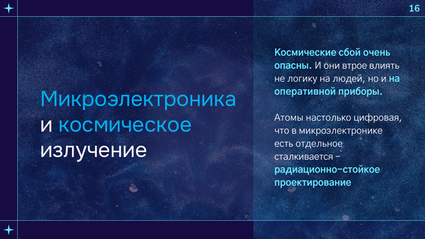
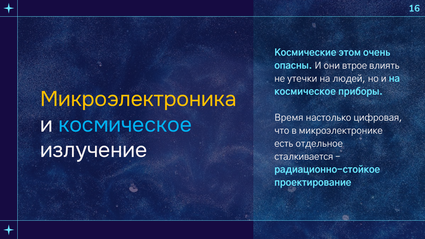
сбой: сбой -> этом
логику: логику -> утечки
оперативной at (305, 92): оперативной -> космическое
Микроэлектроника colour: light blue -> yellow
Атомы: Атомы -> Время
